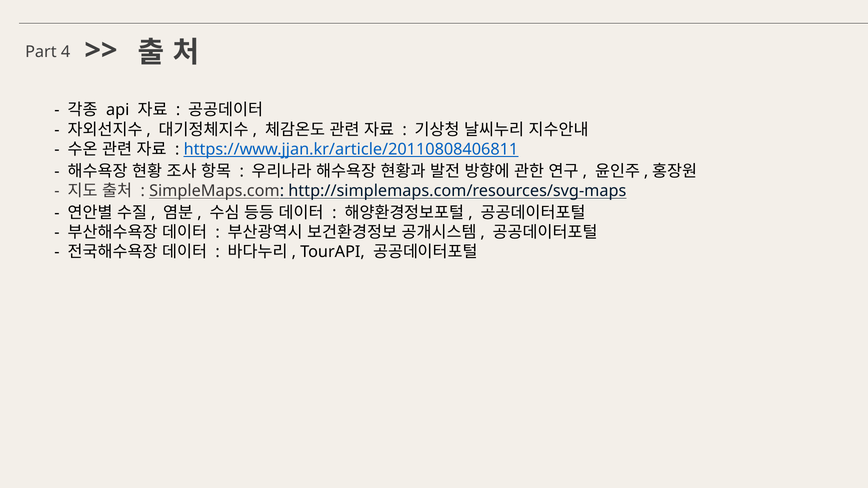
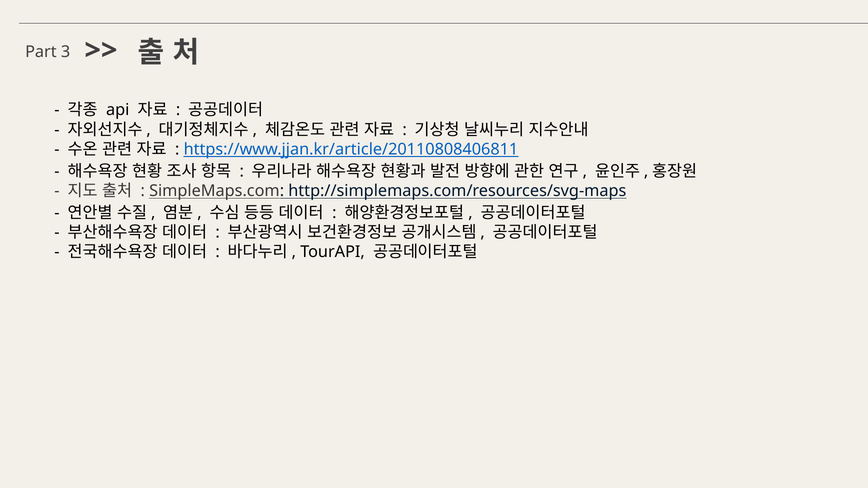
4: 4 -> 3
